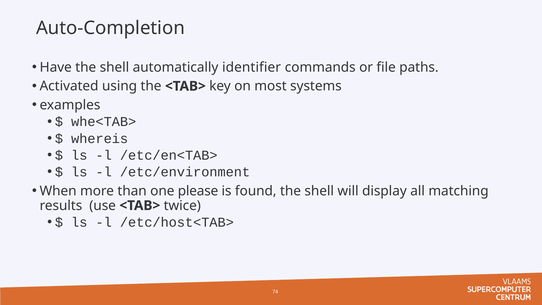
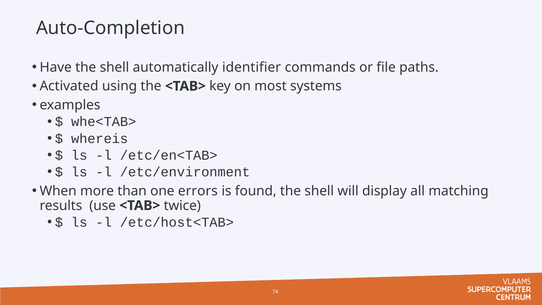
please: please -> errors
